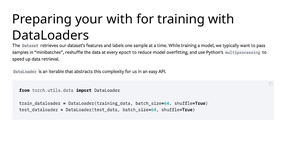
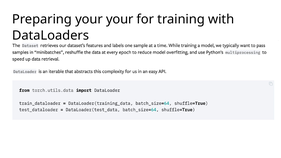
your with: with -> your
